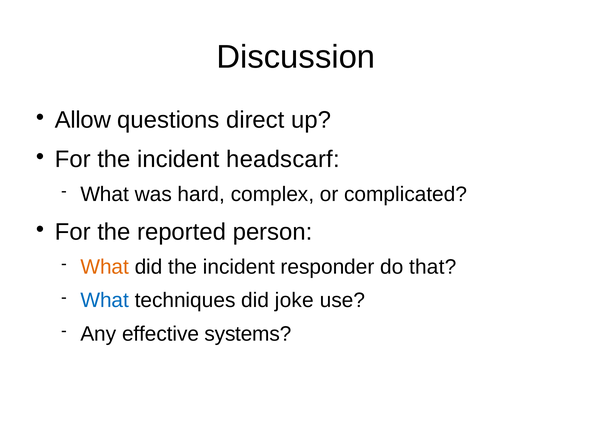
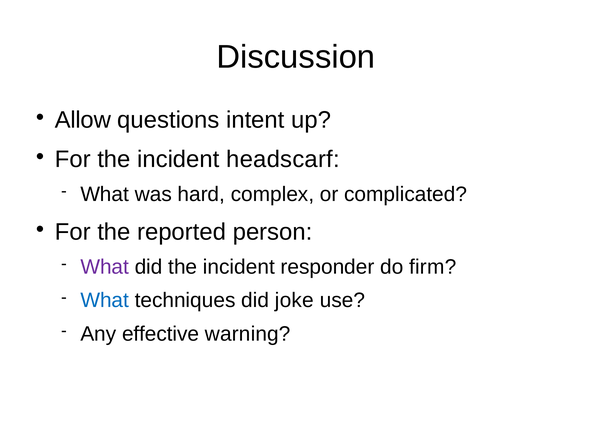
direct: direct -> intent
What at (105, 267) colour: orange -> purple
that: that -> firm
systems: systems -> warning
